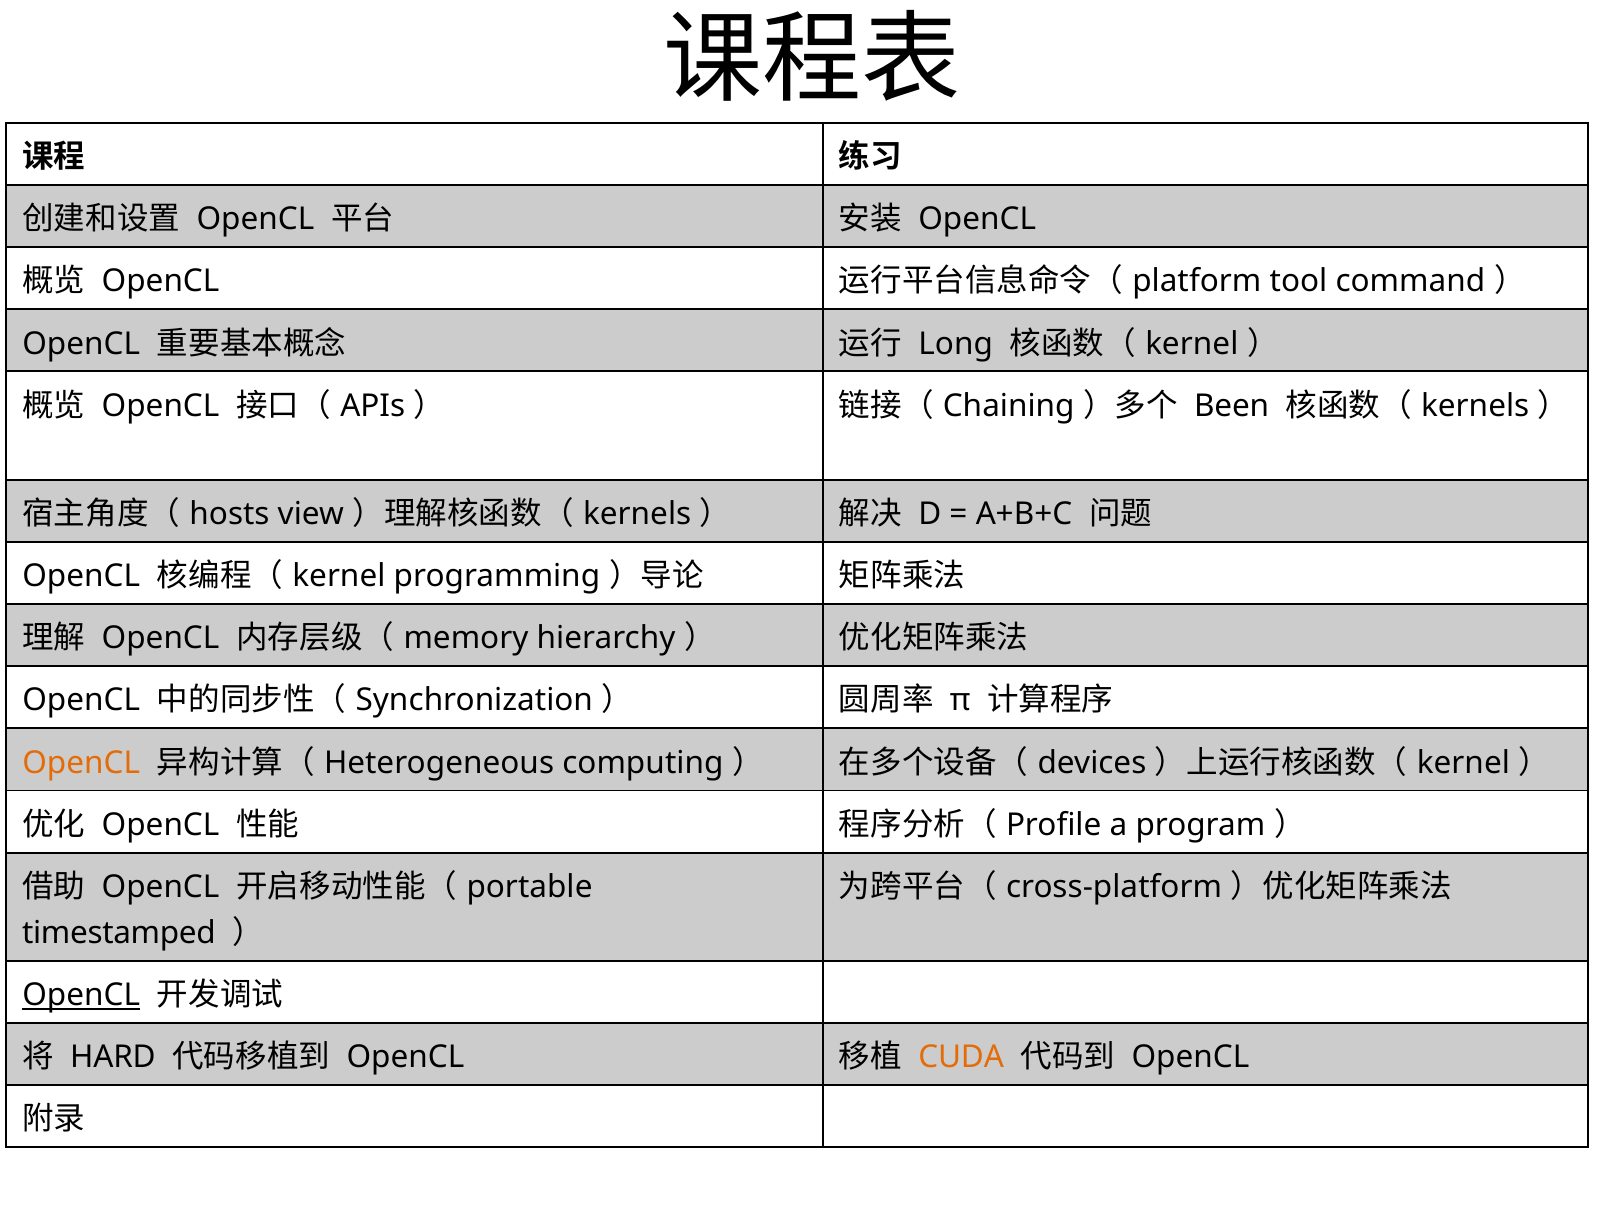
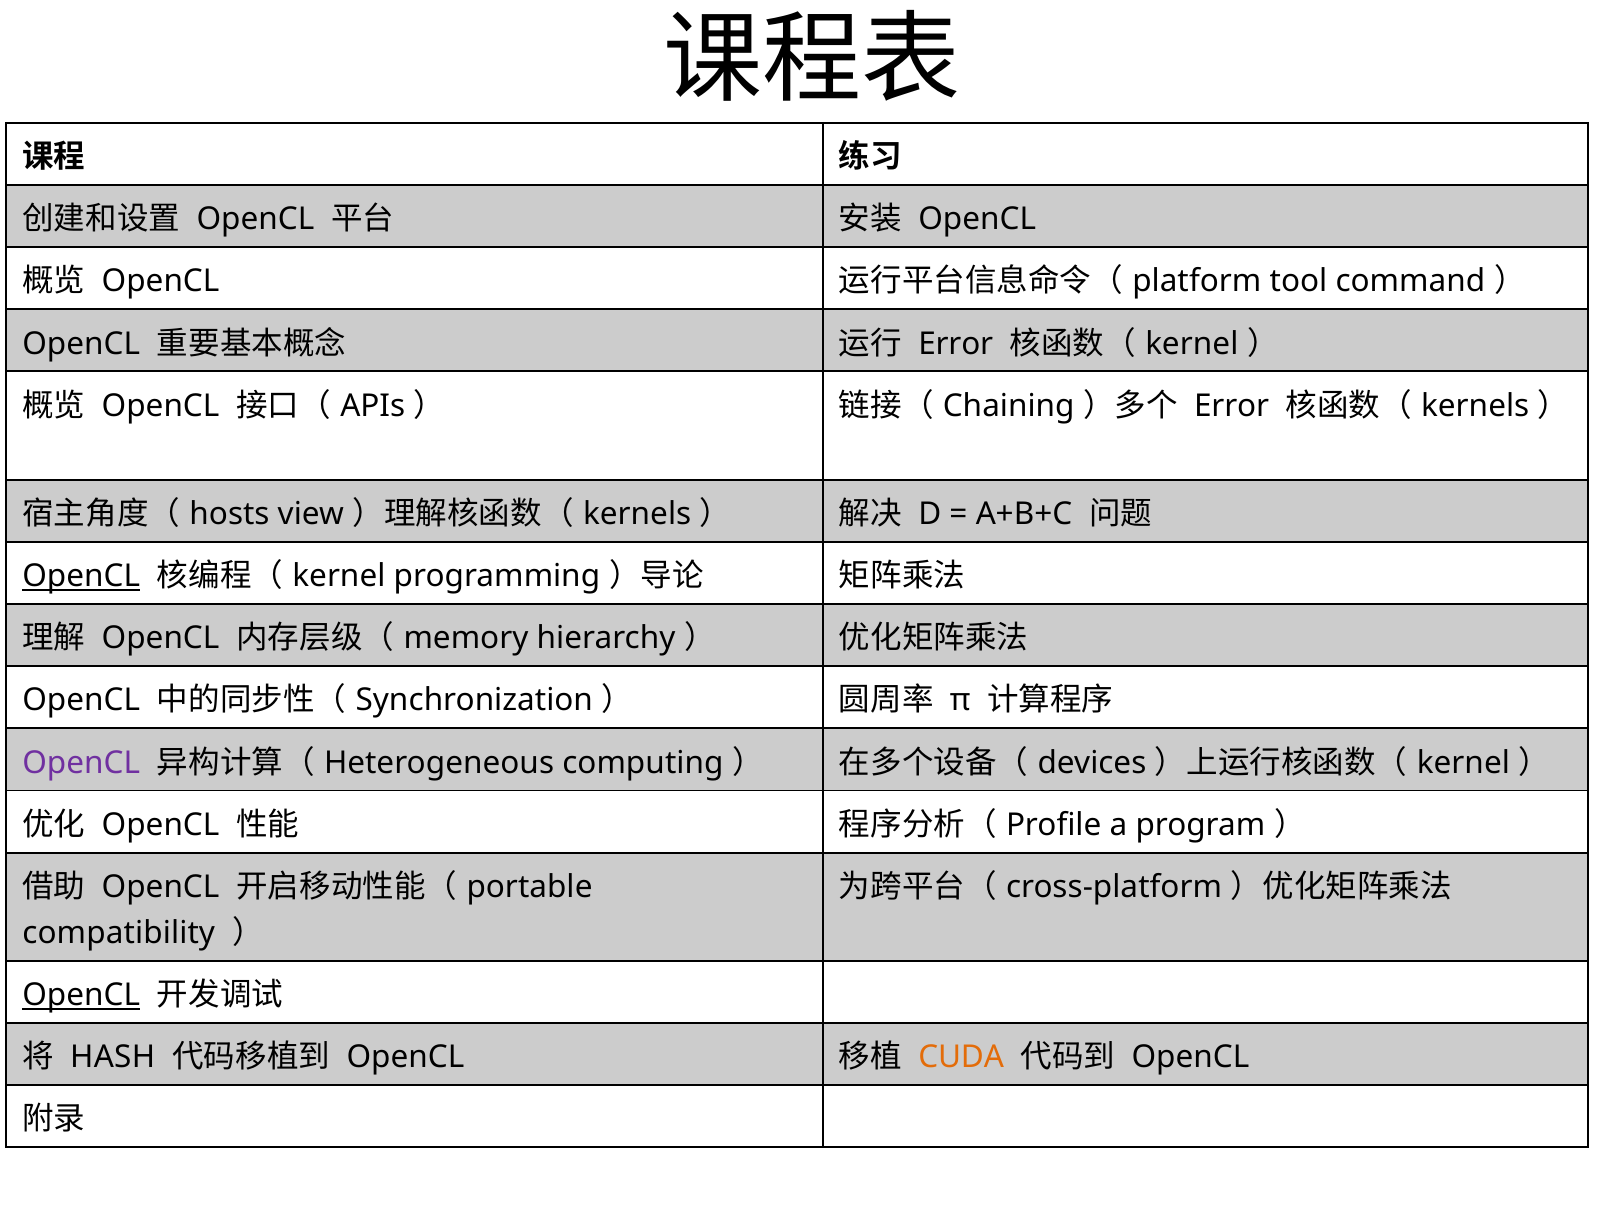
Long at (956, 344): Long -> Error
Been at (1232, 406): Been -> Error
OpenCL at (81, 576) underline: none -> present
OpenCL at (81, 763) colour: orange -> purple
timestamped: timestamped -> compatibility
HARD: HARD -> HASH
